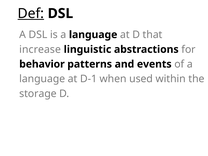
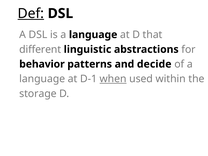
increase: increase -> different
events: events -> decide
when underline: none -> present
